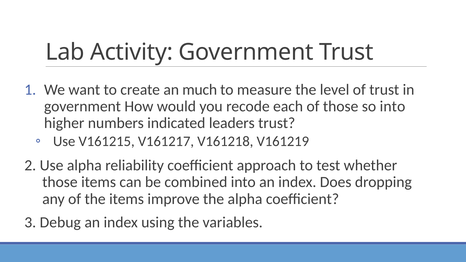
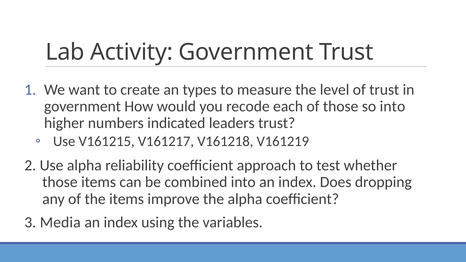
much: much -> types
Debug: Debug -> Media
